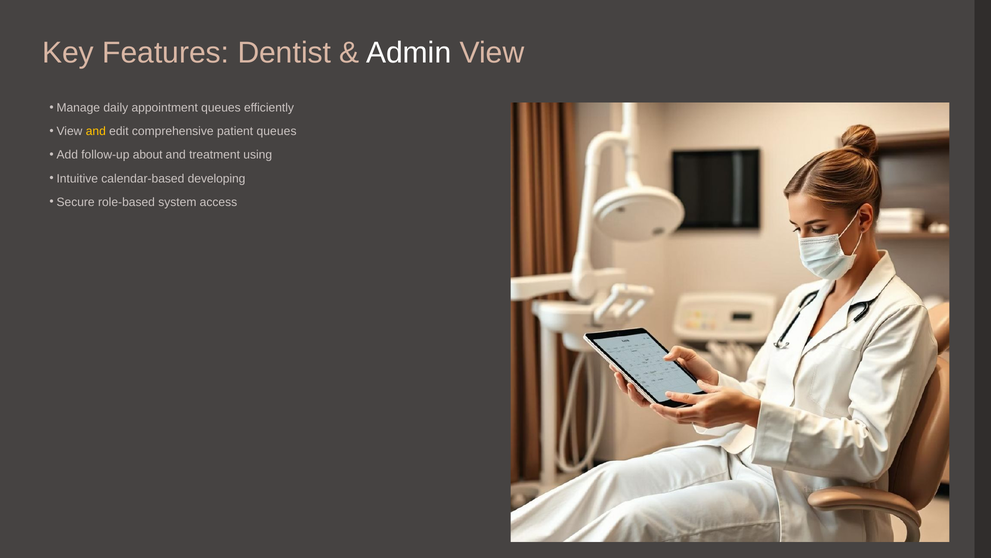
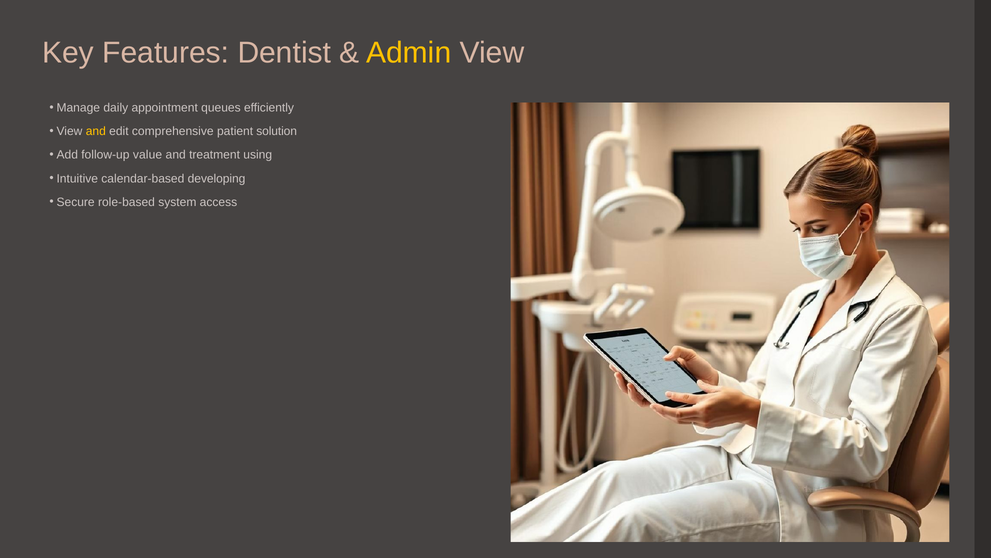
Admin colour: white -> yellow
patient queues: queues -> solution
about: about -> value
